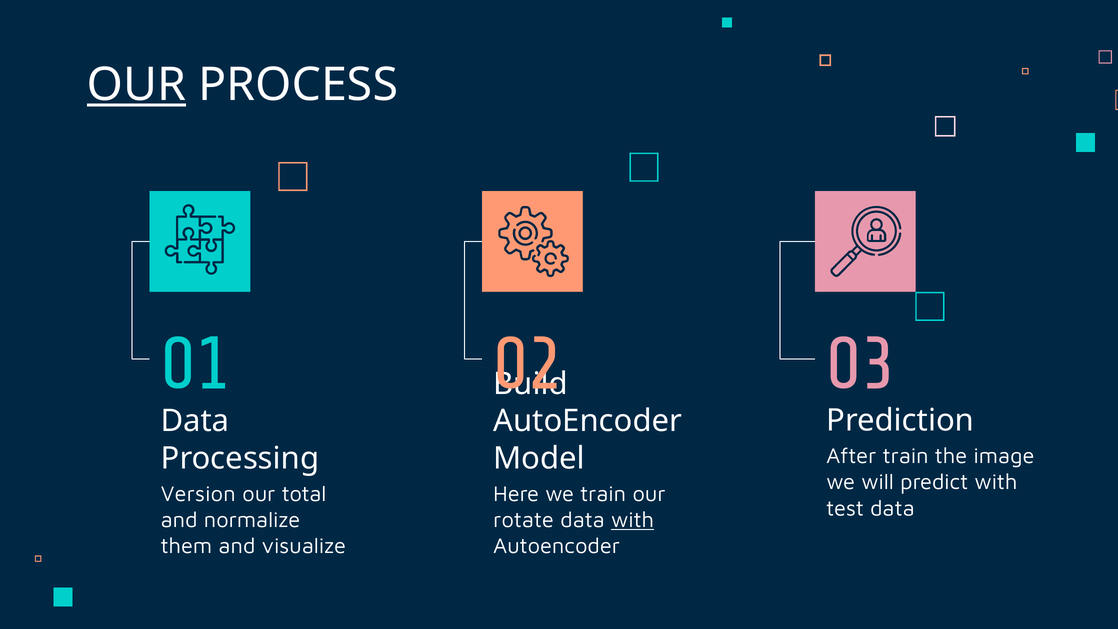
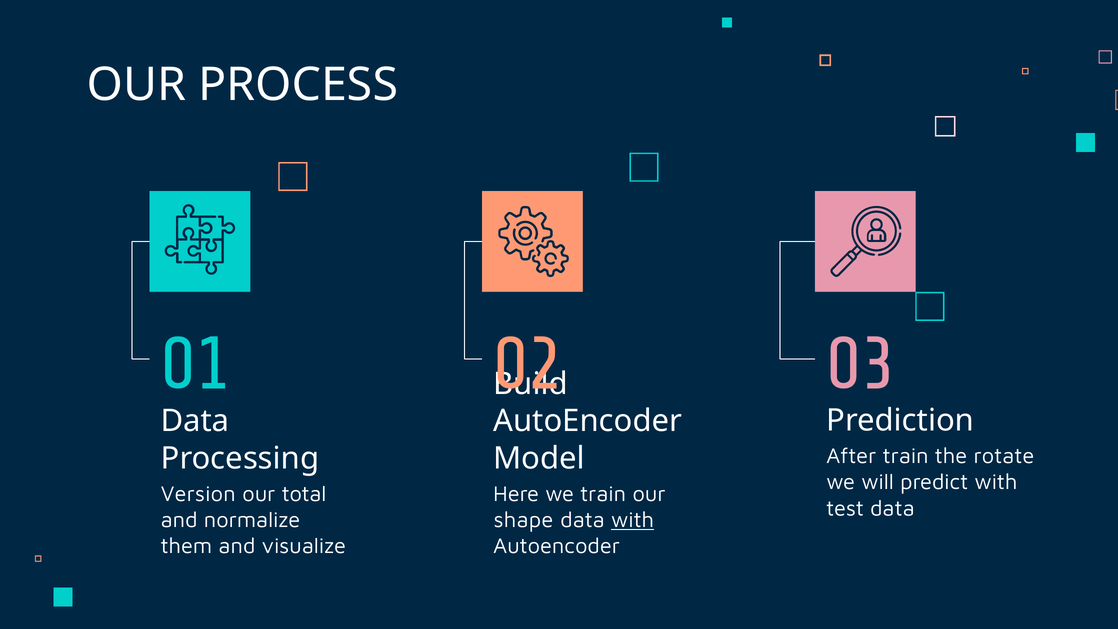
OUR at (137, 85) underline: present -> none
image: image -> rotate
rotate: rotate -> shape
